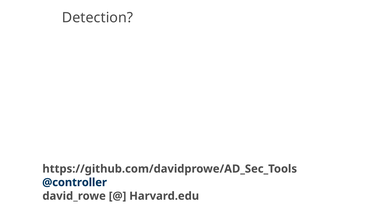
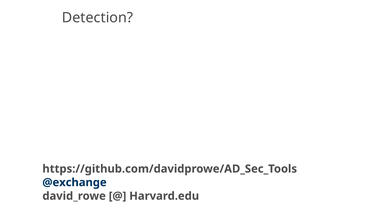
@controller: @controller -> @exchange
